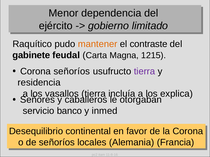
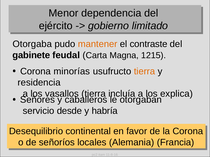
Raquítico: Raquítico -> Otorgaba
Corona señoríos: señoríos -> minorías
tierra at (144, 72) colour: purple -> orange
banco: banco -> desde
inmed: inmed -> habría
